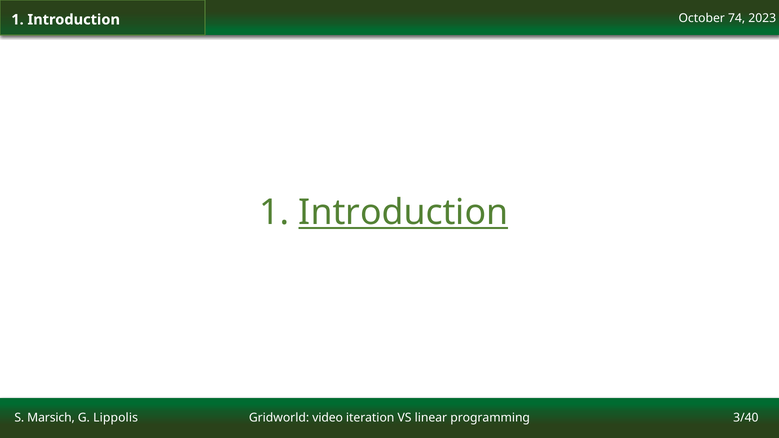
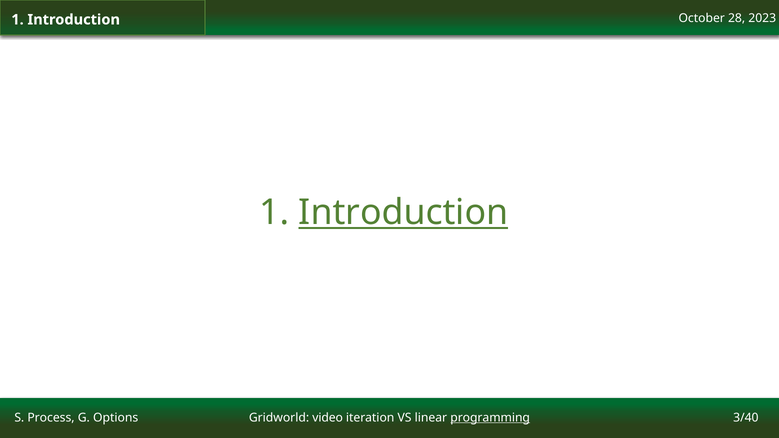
74: 74 -> 28
Marsich: Marsich -> Process
Lippolis: Lippolis -> Options
programming underline: none -> present
